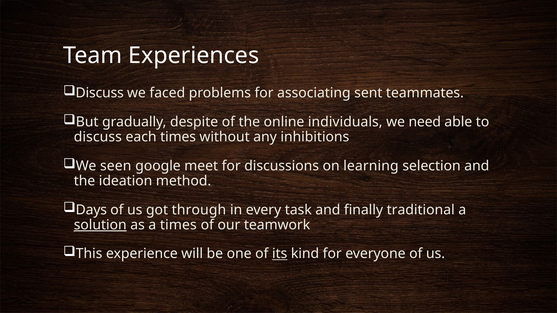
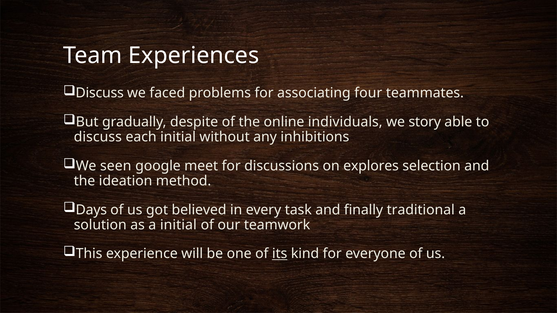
sent: sent -> four
need: need -> story
each times: times -> initial
learning: learning -> explores
through: through -> believed
solution underline: present -> none
a times: times -> initial
